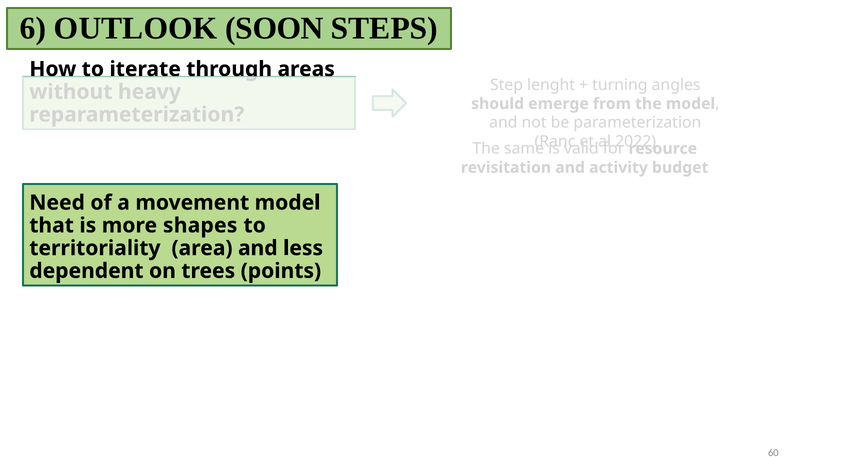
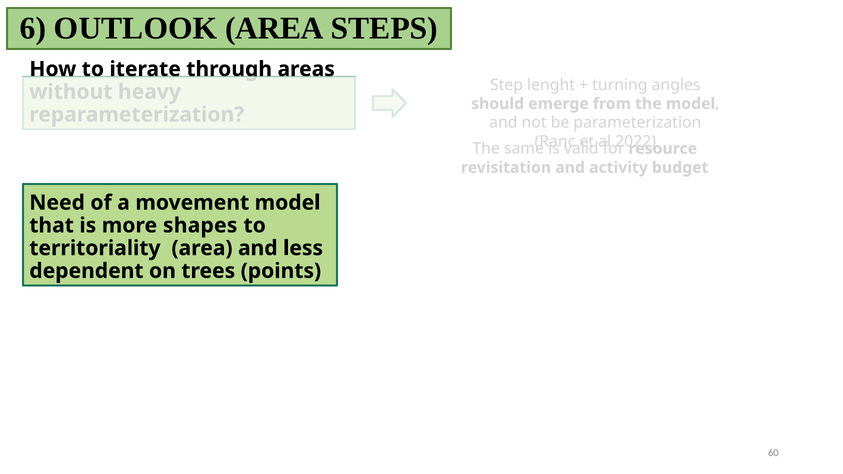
OUTLOOK SOON: SOON -> AREA
